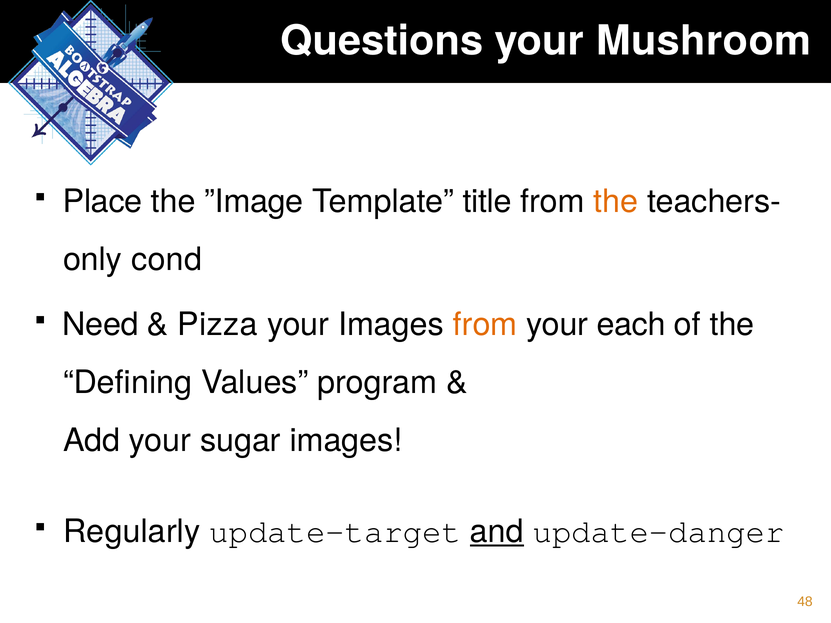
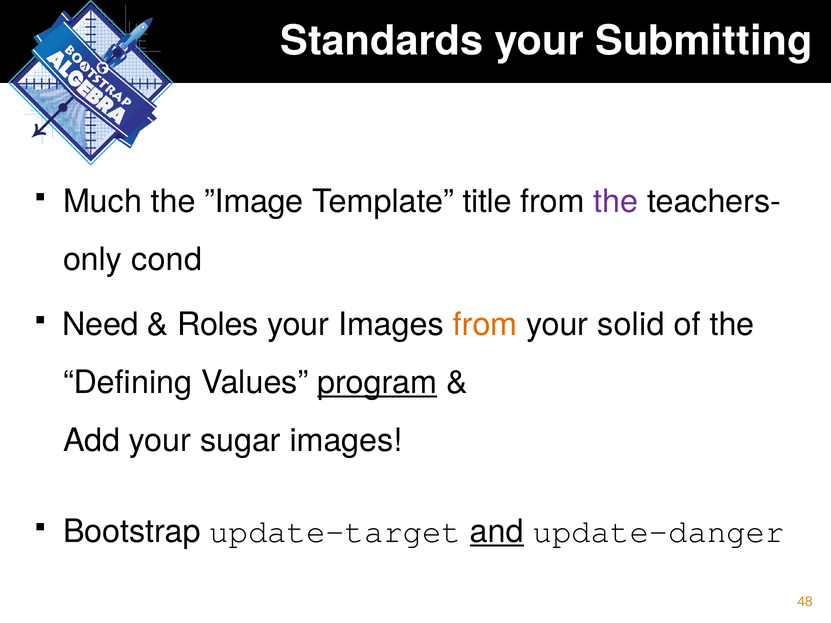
Questions: Questions -> Standards
Mushroom: Mushroom -> Submitting
Place: Place -> Much
the at (616, 202) colour: orange -> purple
Pizza: Pizza -> Roles
each: each -> solid
program underline: none -> present
Regularly: Regularly -> Bootstrap
